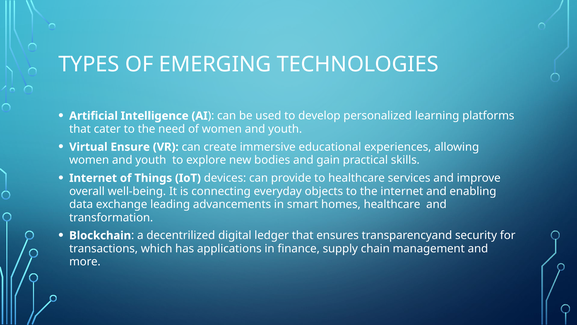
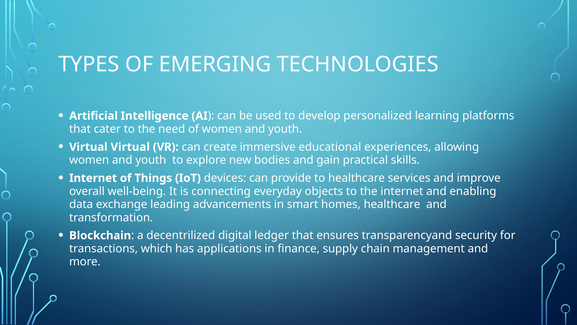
Virtual Ensure: Ensure -> Virtual
